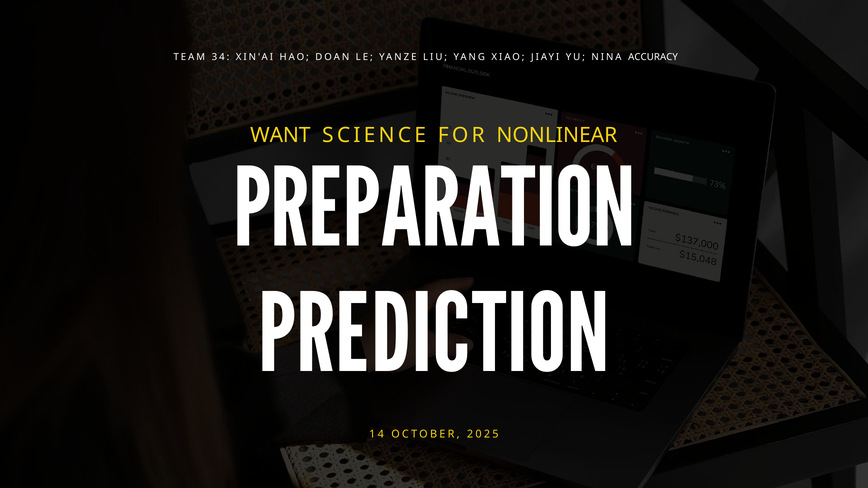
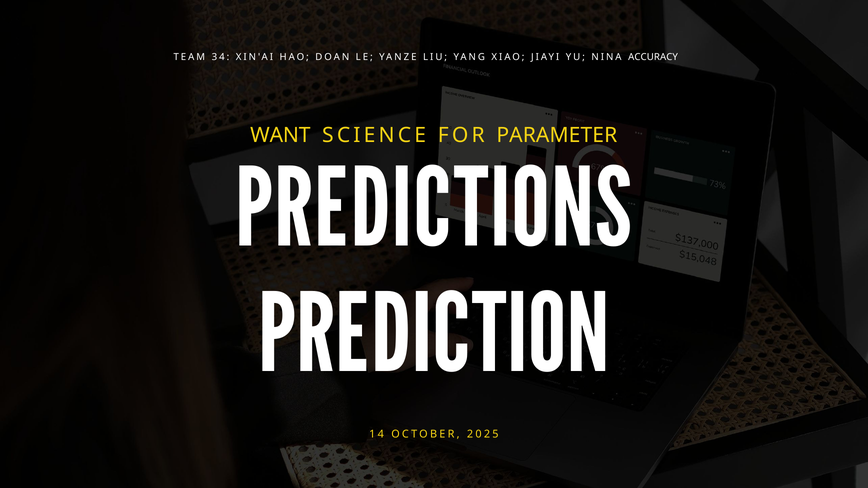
NONLINEAR: NONLINEAR -> PARAMETER
PREPARATION: PREPARATION -> PREDICTIONS
